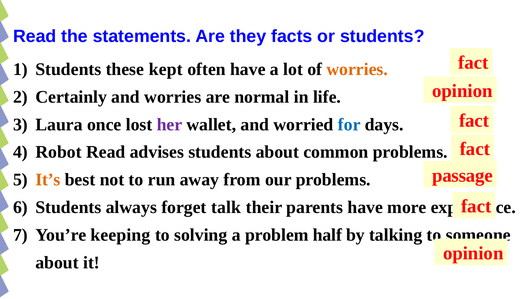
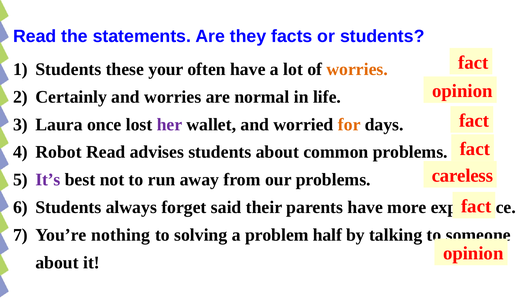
kept: kept -> your
for colour: blue -> orange
passage: passage -> careless
It’s colour: orange -> purple
talk: talk -> said
keeping: keeping -> nothing
